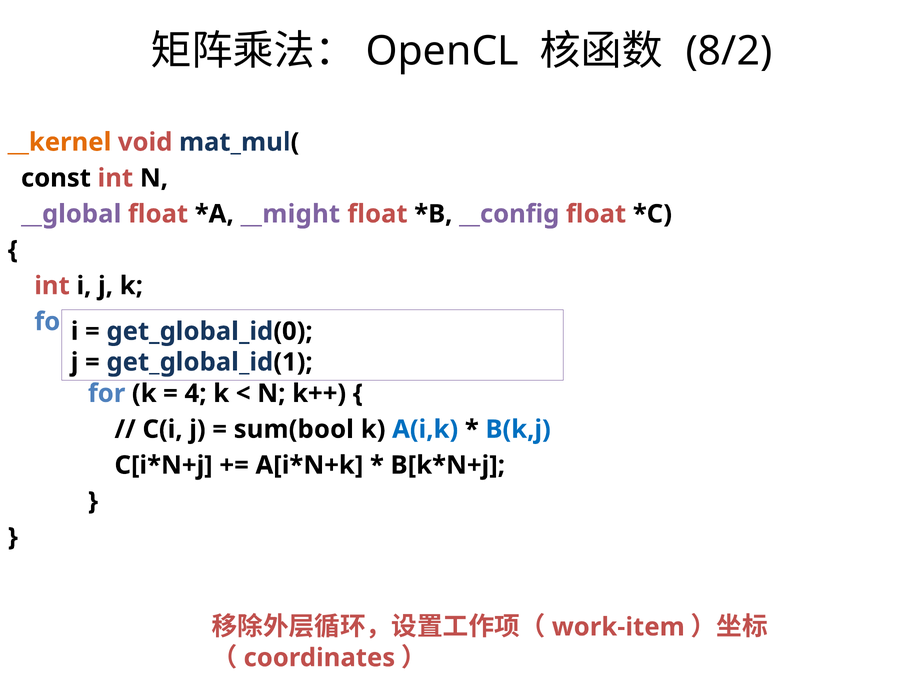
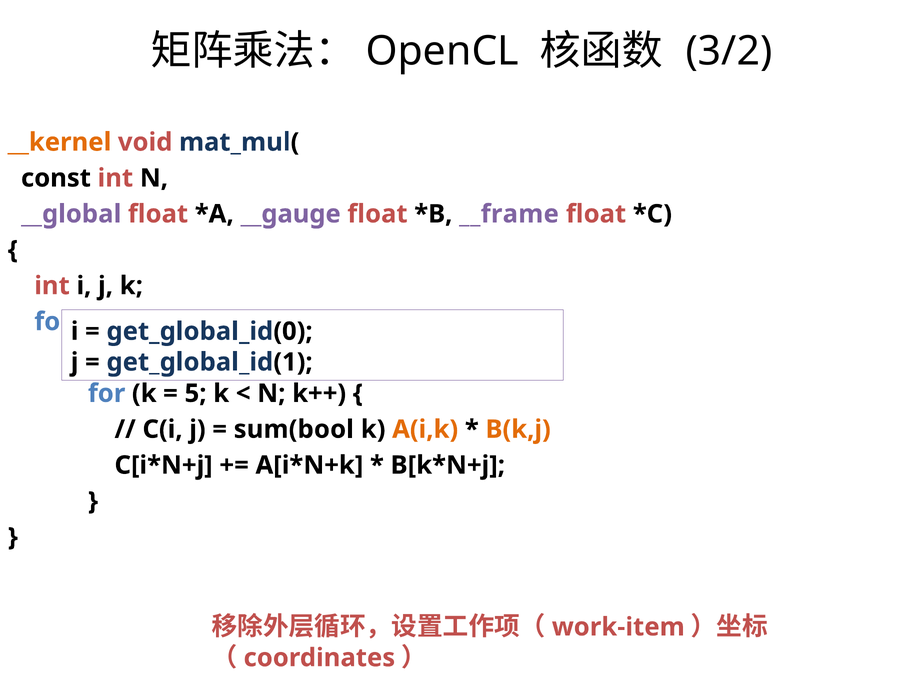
8/2: 8/2 -> 3/2
__might: __might -> __gauge
__config: __config -> __frame
4: 4 -> 5
A(i,k colour: blue -> orange
B(k,j colour: blue -> orange
